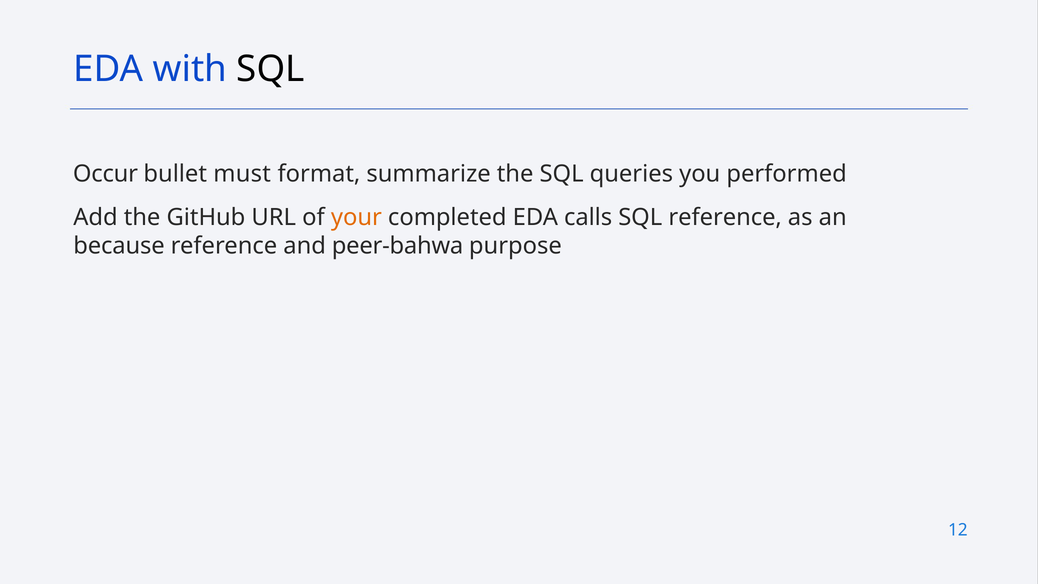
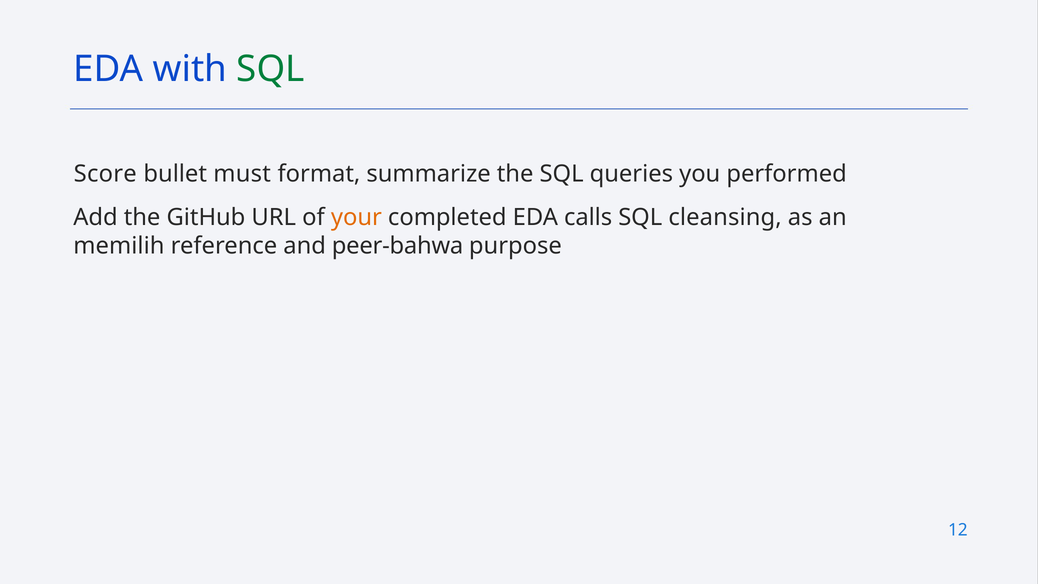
SQL at (271, 69) colour: black -> green
Occur: Occur -> Score
SQL reference: reference -> cleansing
because: because -> memilih
